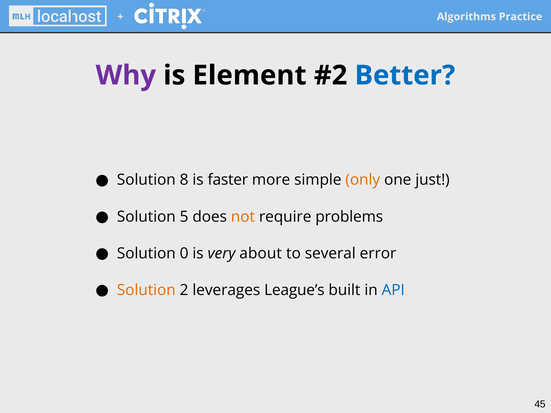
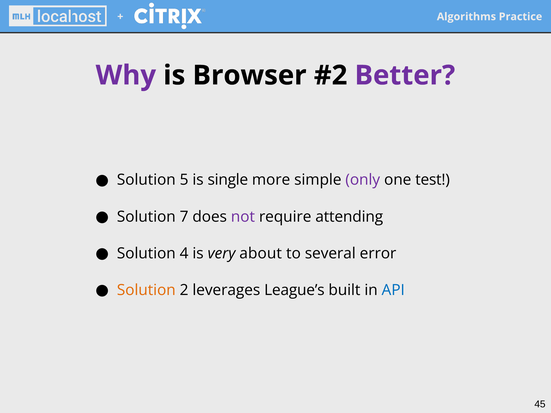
Element: Element -> Browser
Better colour: blue -> purple
8: 8 -> 5
faster: faster -> single
only colour: orange -> purple
just: just -> test
5: 5 -> 7
not colour: orange -> purple
problems: problems -> attending
0: 0 -> 4
